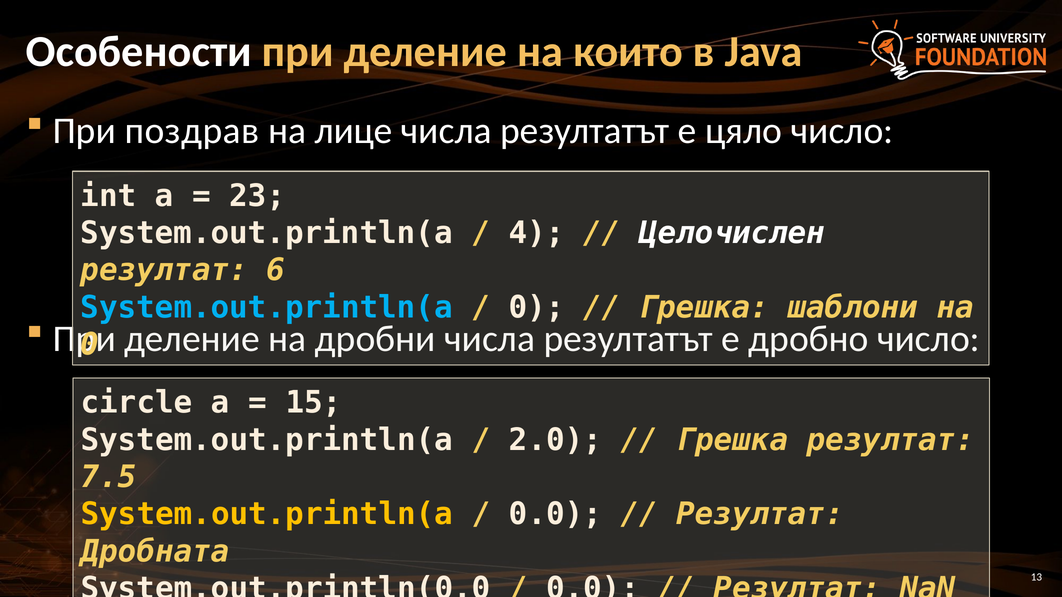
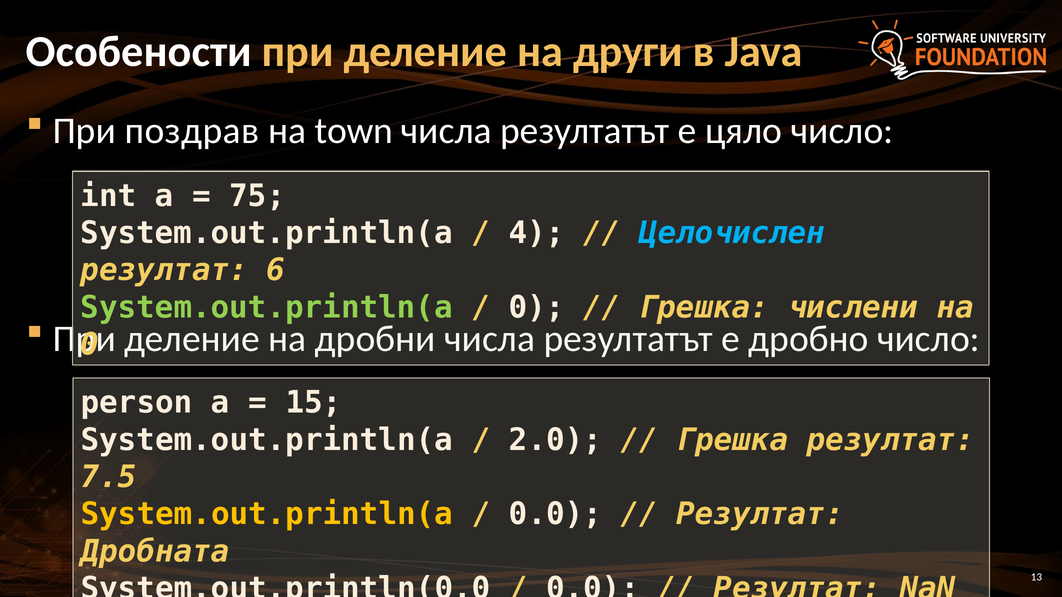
които: които -> други
лице: лице -> town
23: 23 -> 75
Целочислен colour: white -> light blue
System.out.println(a at (267, 308) colour: light blue -> light green
шаблони: шаблони -> числени
circle: circle -> person
